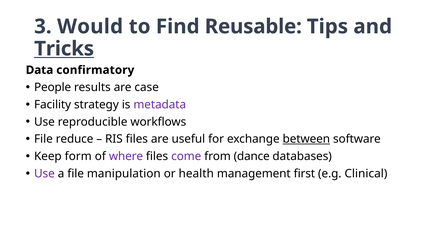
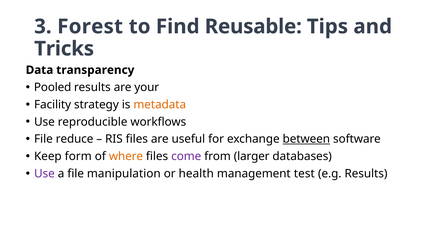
Would: Would -> Forest
Tricks underline: present -> none
confirmatory: confirmatory -> transparency
People: People -> Pooled
case: case -> your
metadata colour: purple -> orange
where colour: purple -> orange
dance: dance -> larger
first: first -> test
e.g Clinical: Clinical -> Results
